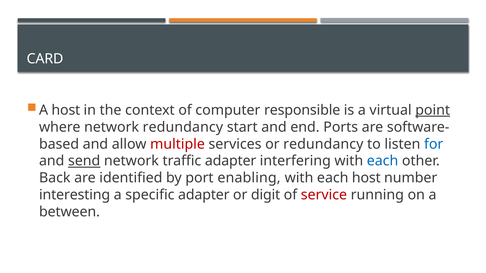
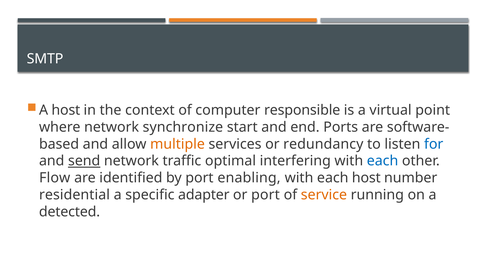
CARD: CARD -> SMTP
point underline: present -> none
network redundancy: redundancy -> synchronize
multiple colour: red -> orange
traffic adapter: adapter -> optimal
Back: Back -> Flow
interesting: interesting -> residential
or digit: digit -> port
service colour: red -> orange
between: between -> detected
